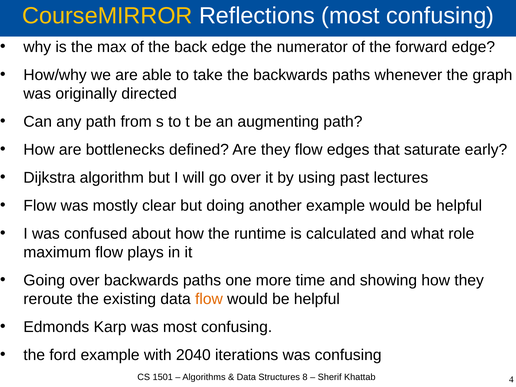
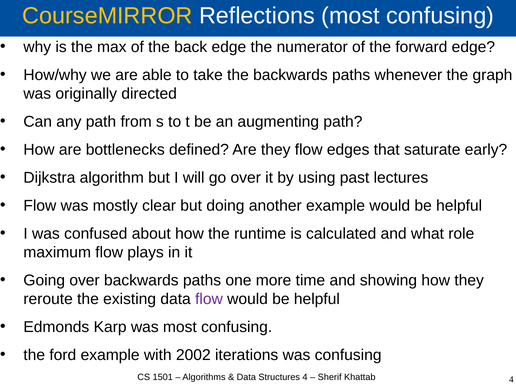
flow at (209, 299) colour: orange -> purple
2040: 2040 -> 2002
Structures 8: 8 -> 4
